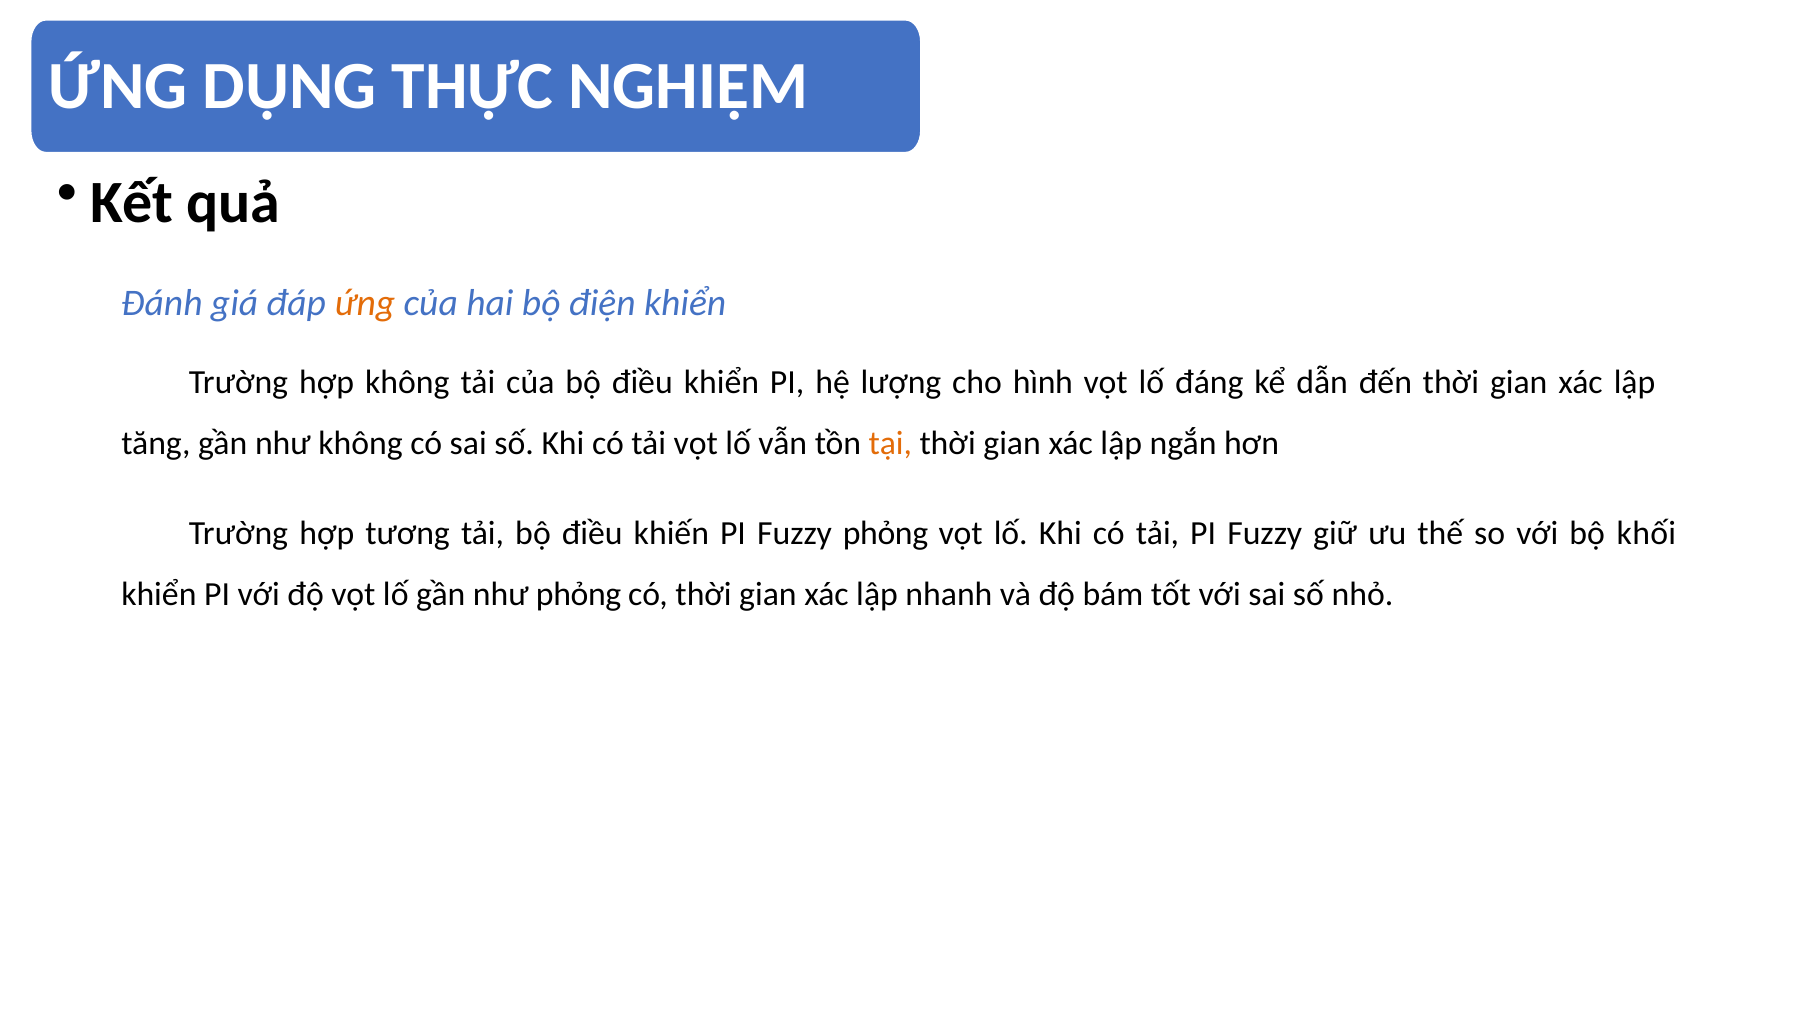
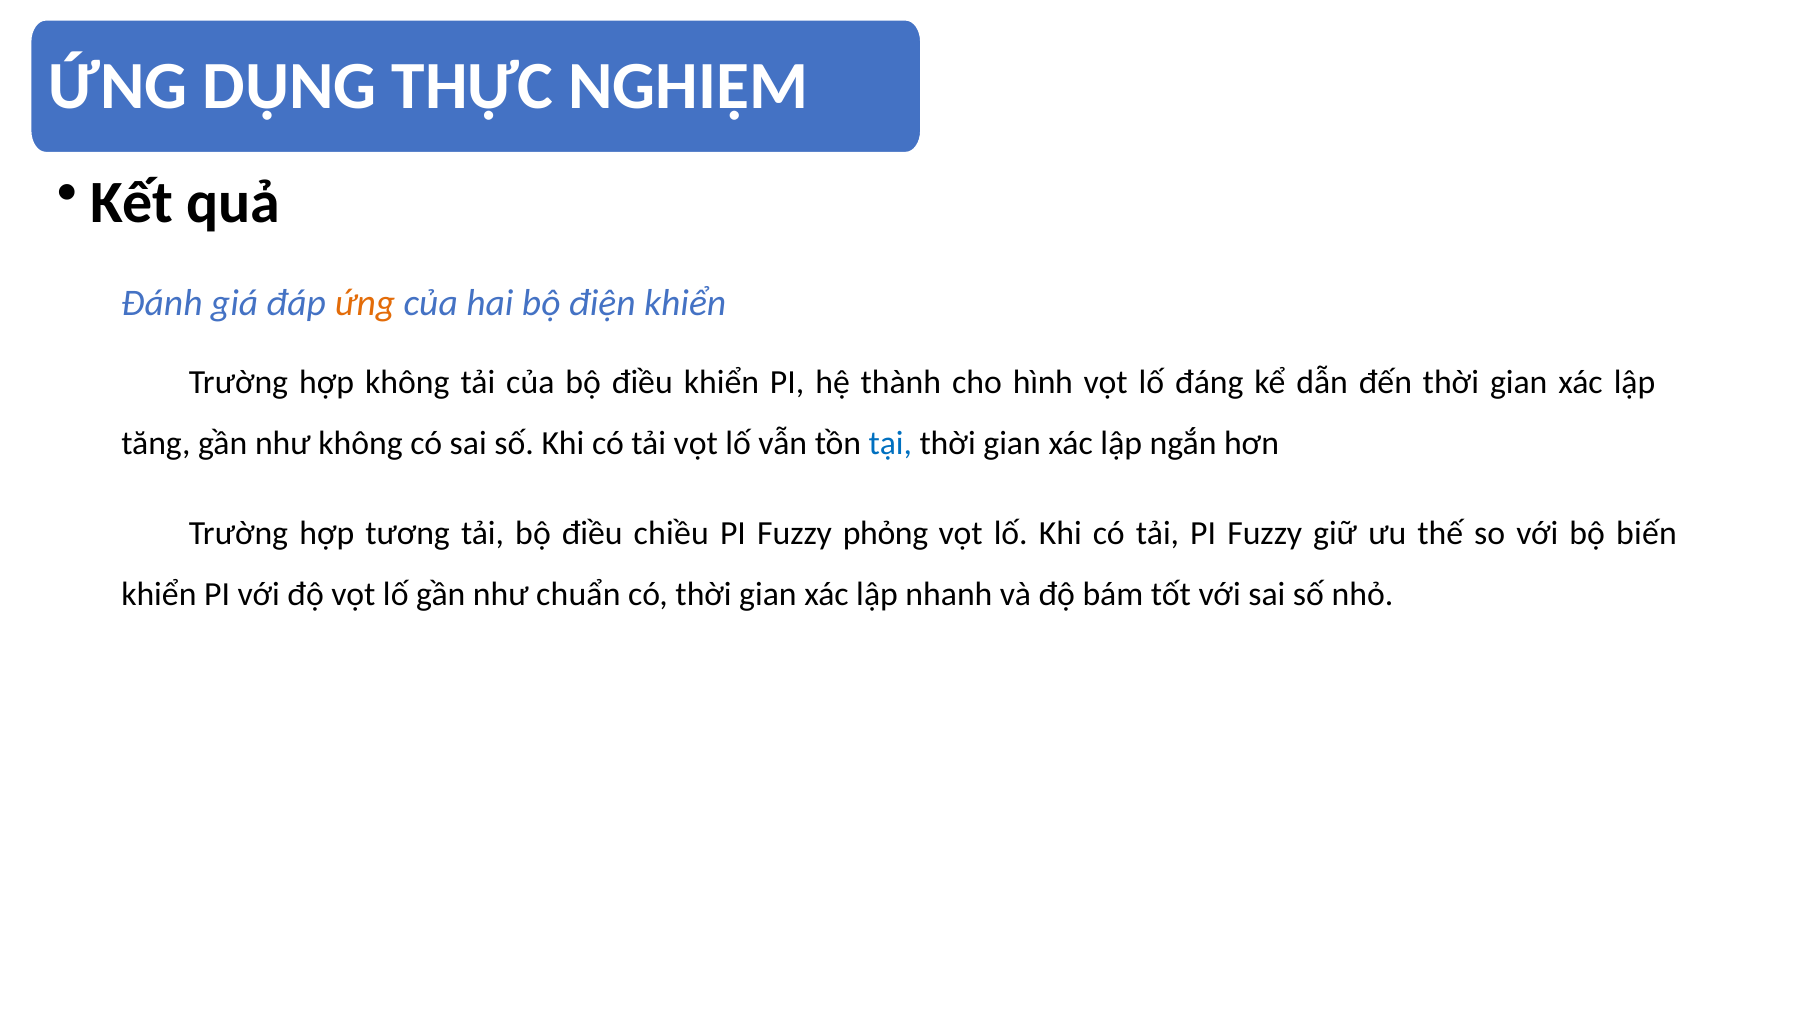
lượng: lượng -> thành
tại colour: orange -> blue
khiến: khiến -> chiều
khối: khối -> biến
như phỏng: phỏng -> chuẩn
